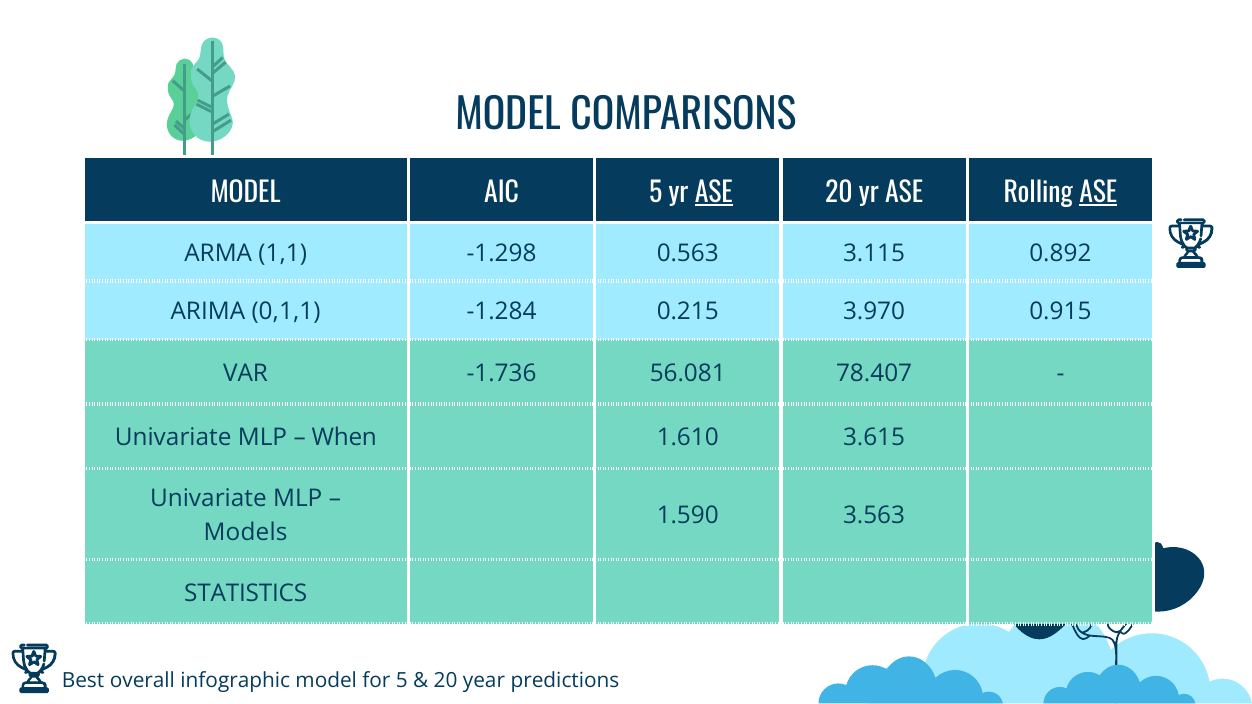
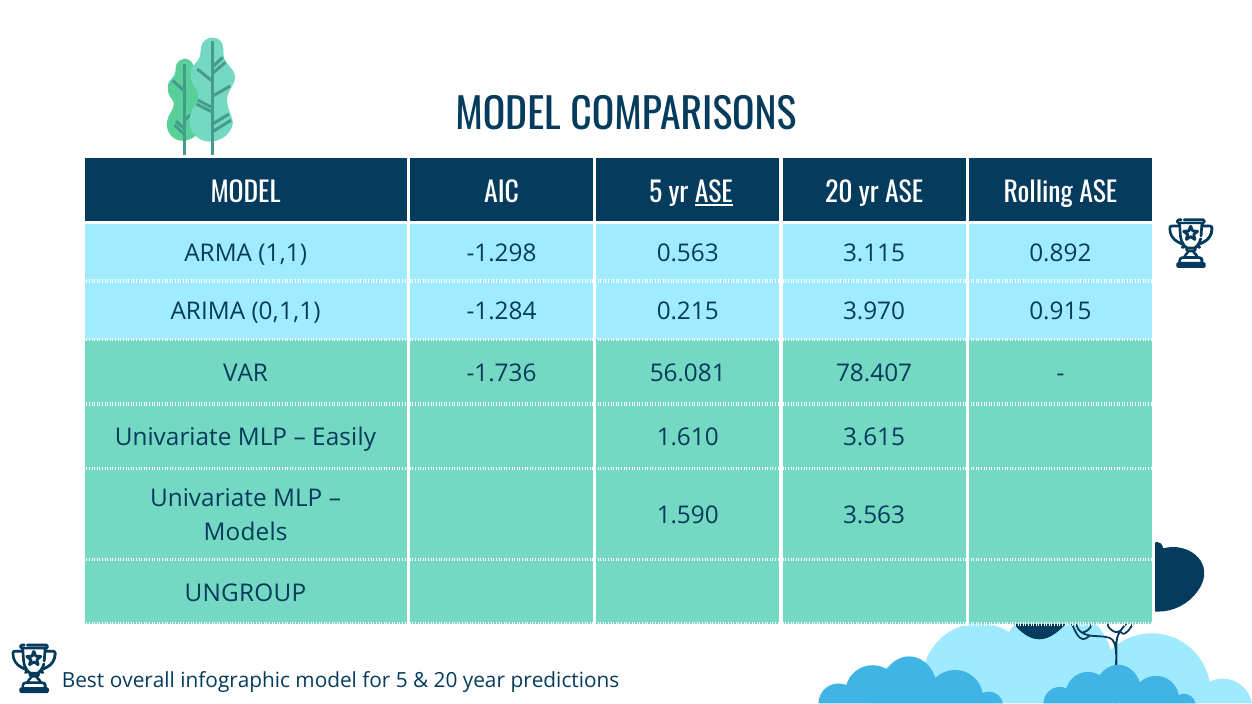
ASE at (1098, 193) underline: present -> none
When: When -> Easily
STATISTICS: STATISTICS -> UNGROUP
